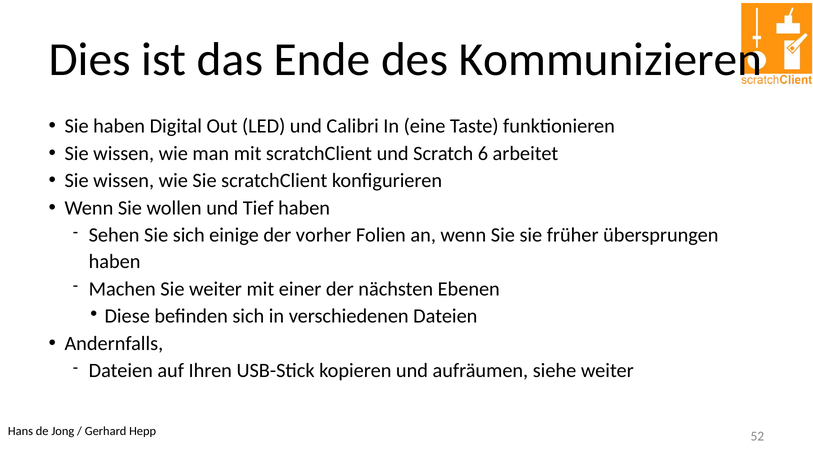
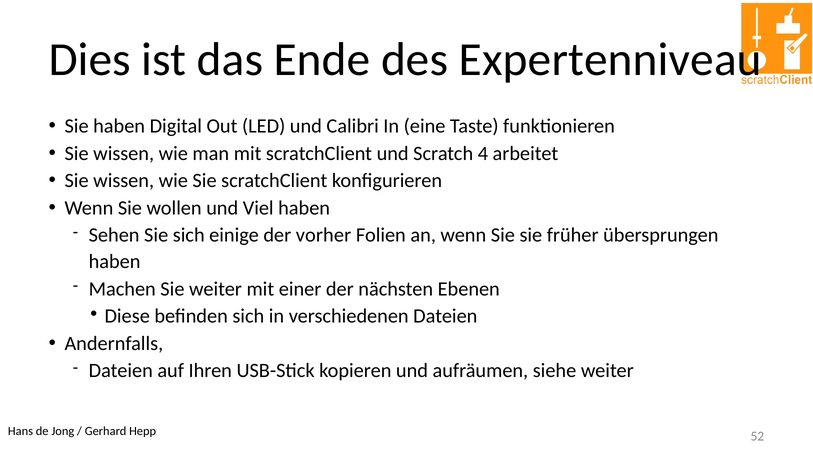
Kommunizieren: Kommunizieren -> Expertenniveau
6: 6 -> 4
Tief: Tief -> Viel
